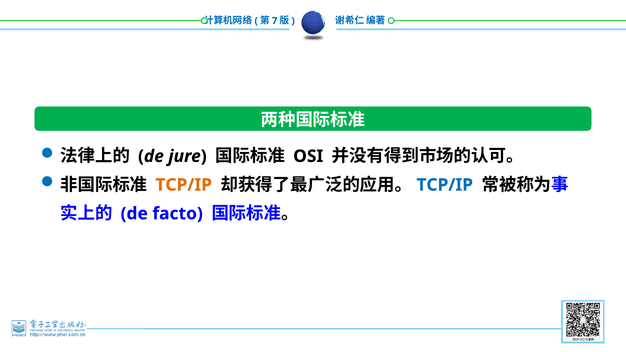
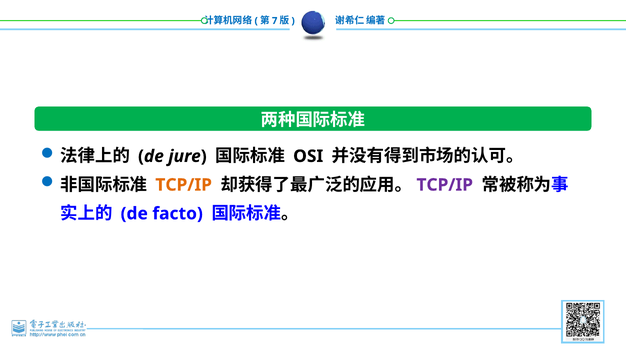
TCP/IP at (445, 185) colour: blue -> purple
